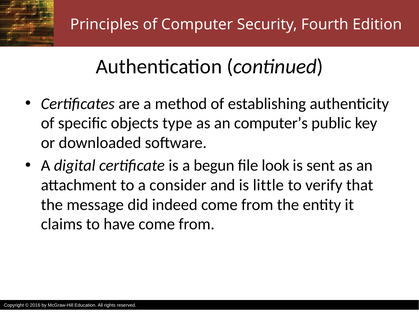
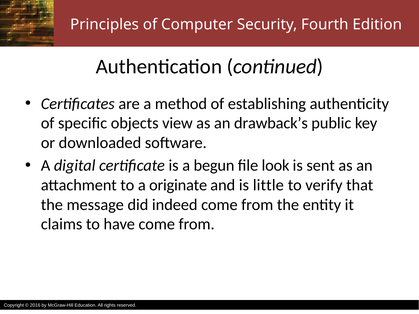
type: type -> view
computer’s: computer’s -> drawback’s
consider: consider -> originate
